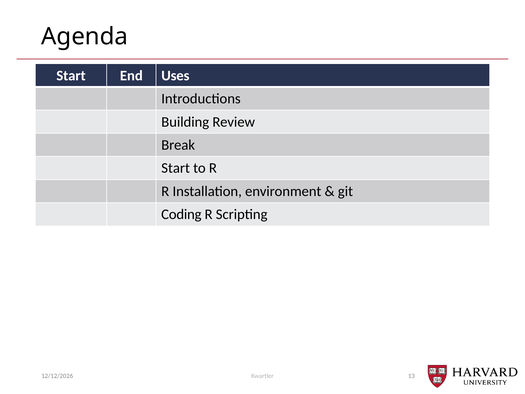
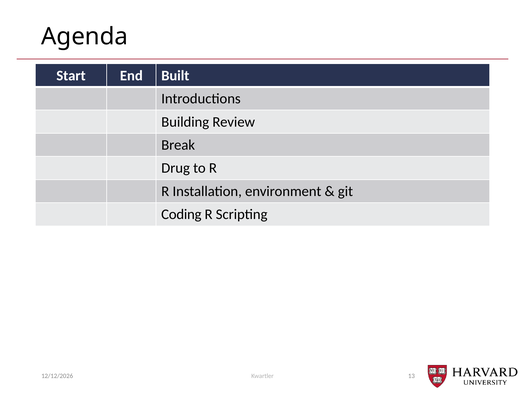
Uses: Uses -> Built
Start at (176, 168): Start -> Drug
